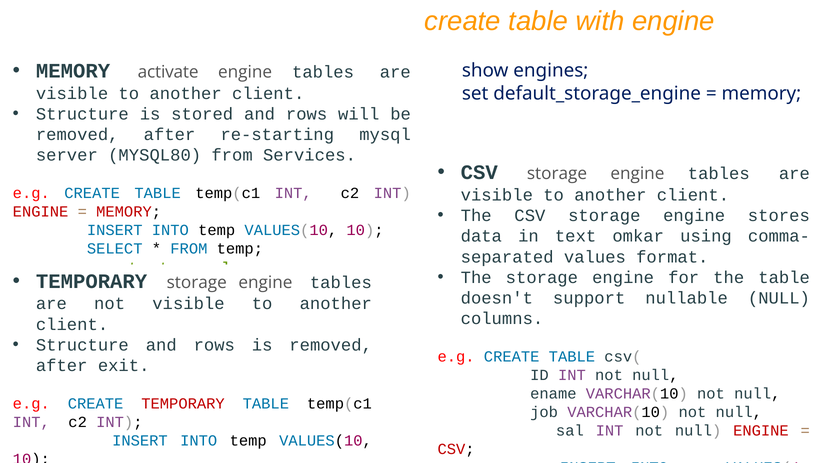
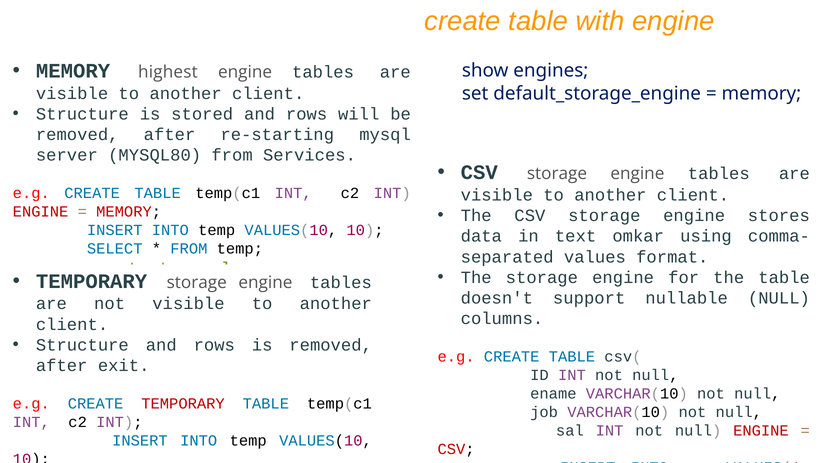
activate: activate -> highest
